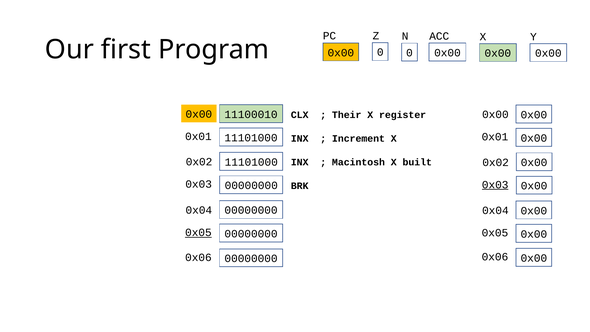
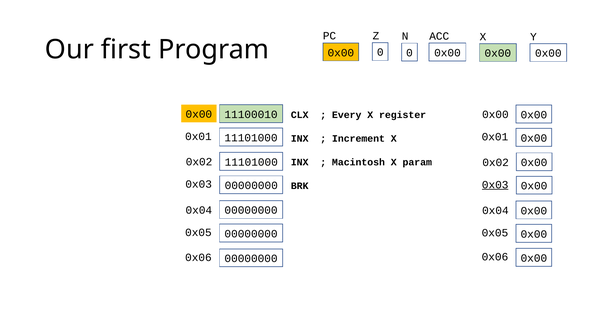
Their: Their -> Every
built: built -> param
0x05 at (198, 232) underline: present -> none
